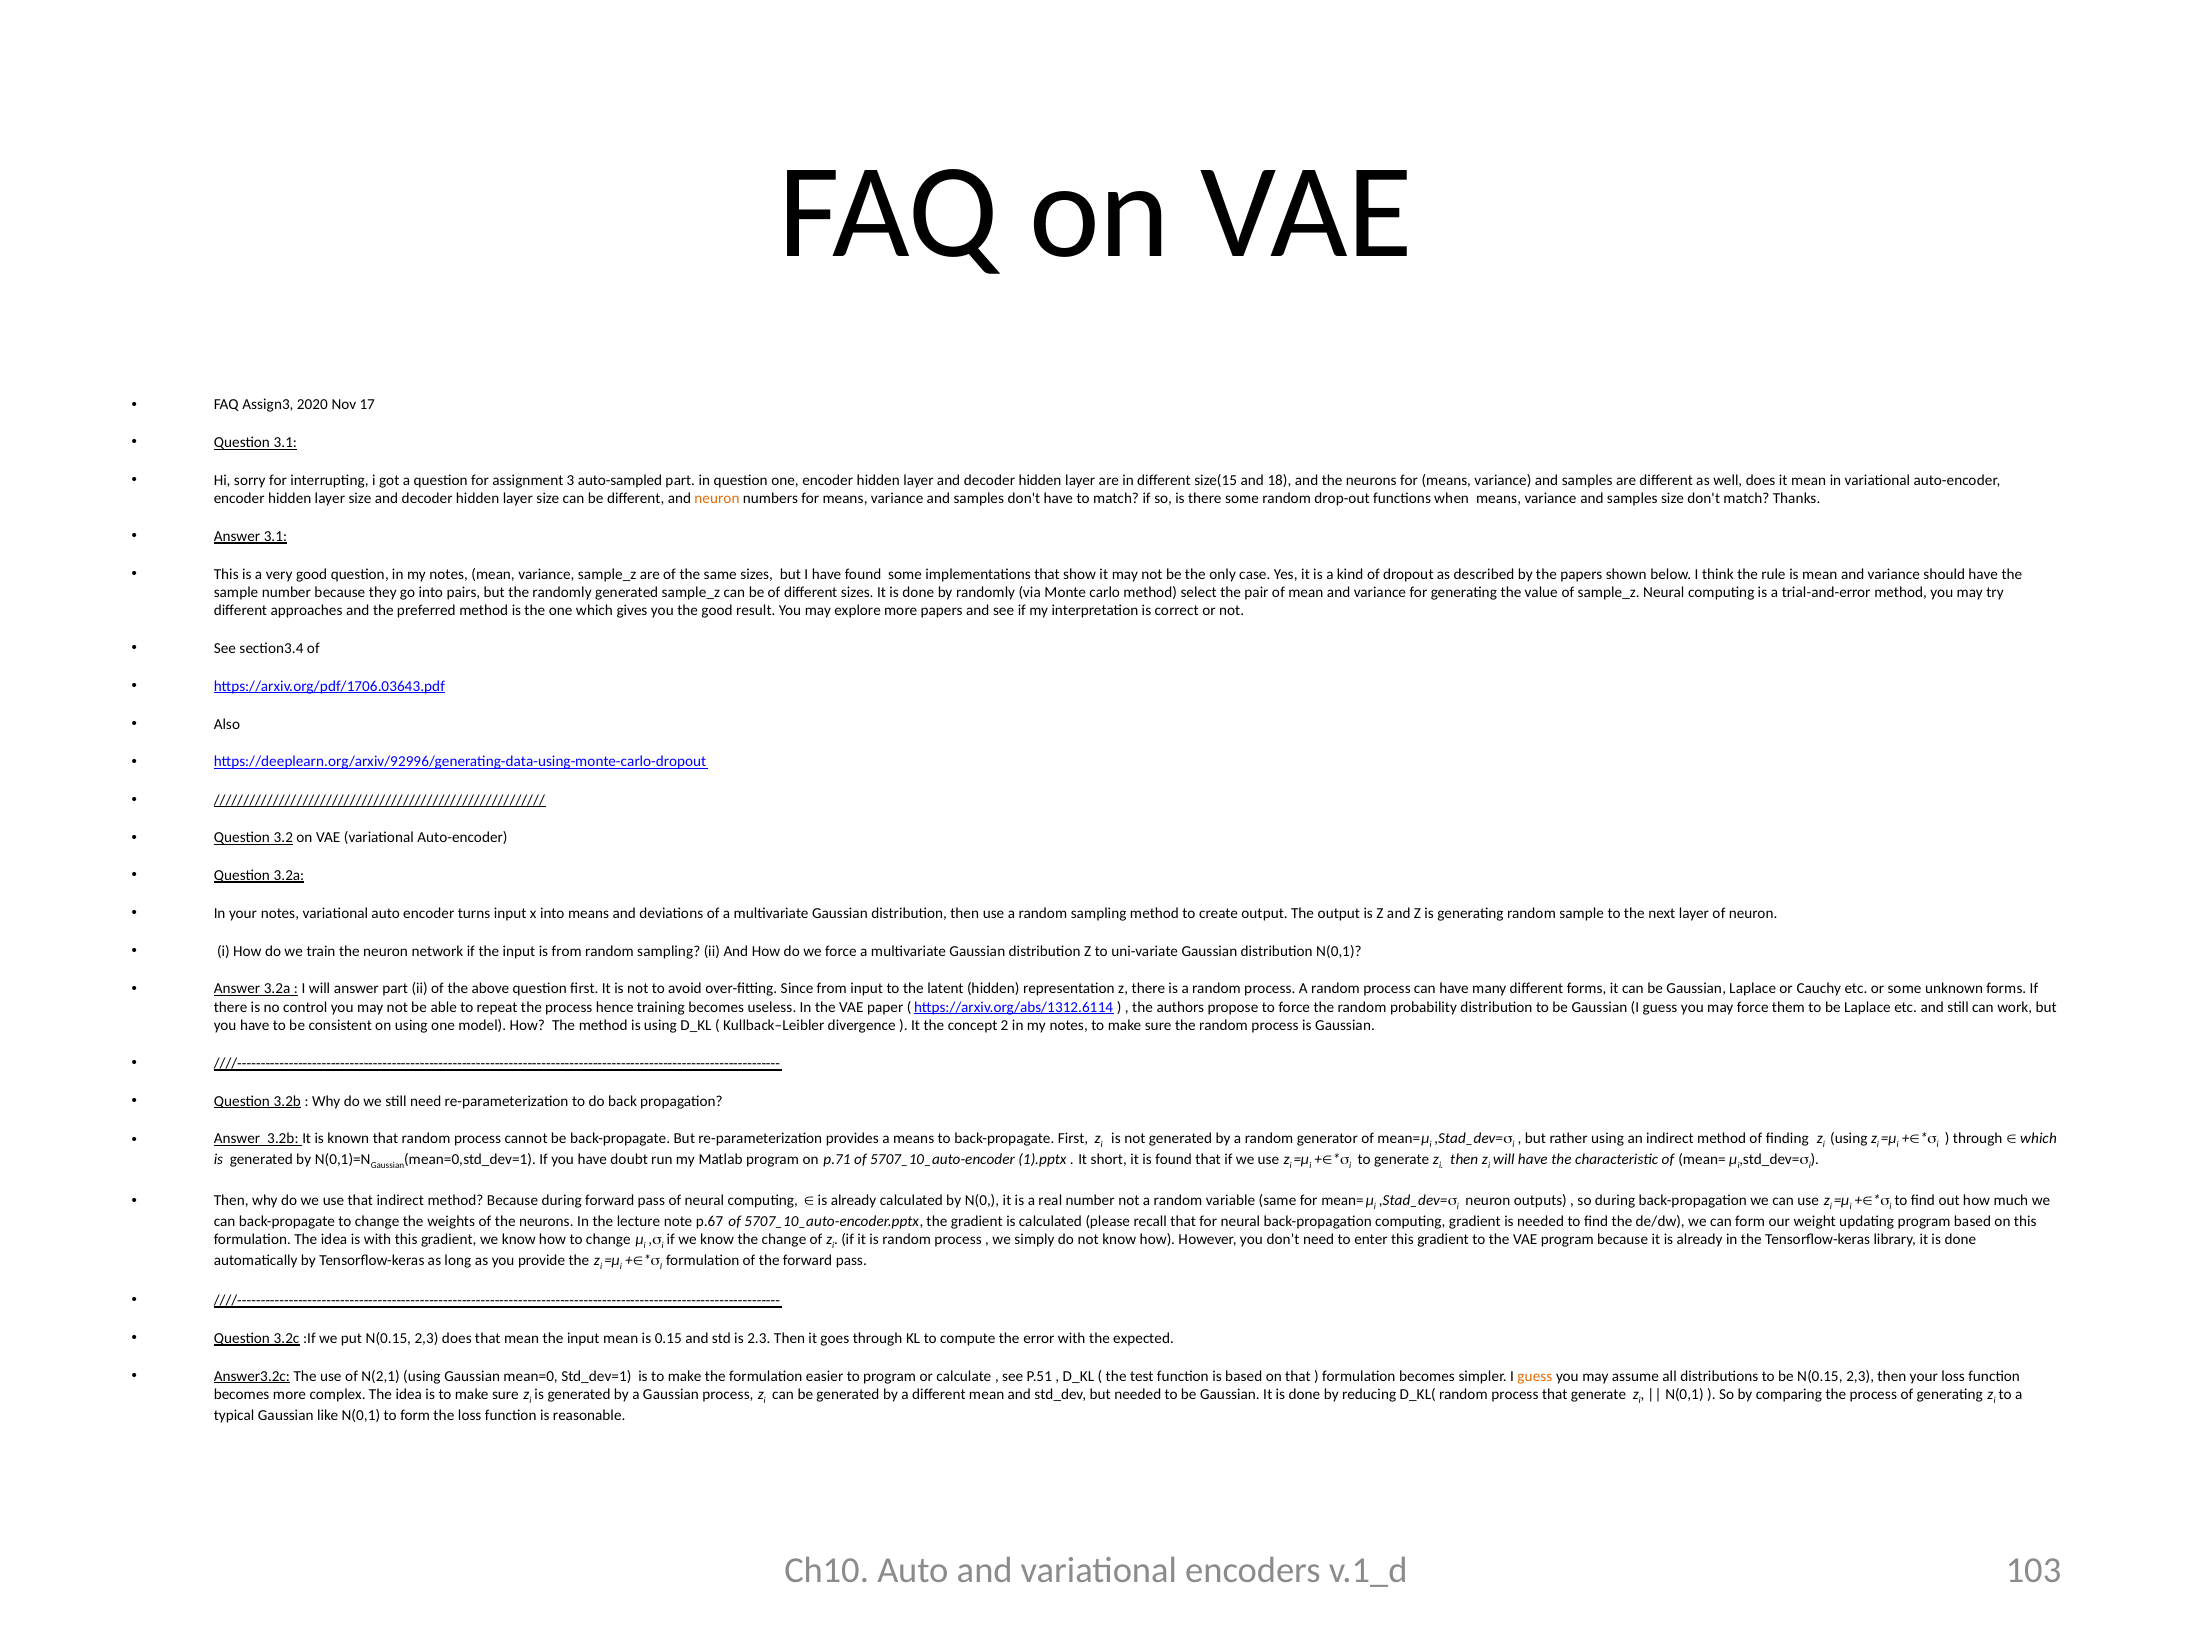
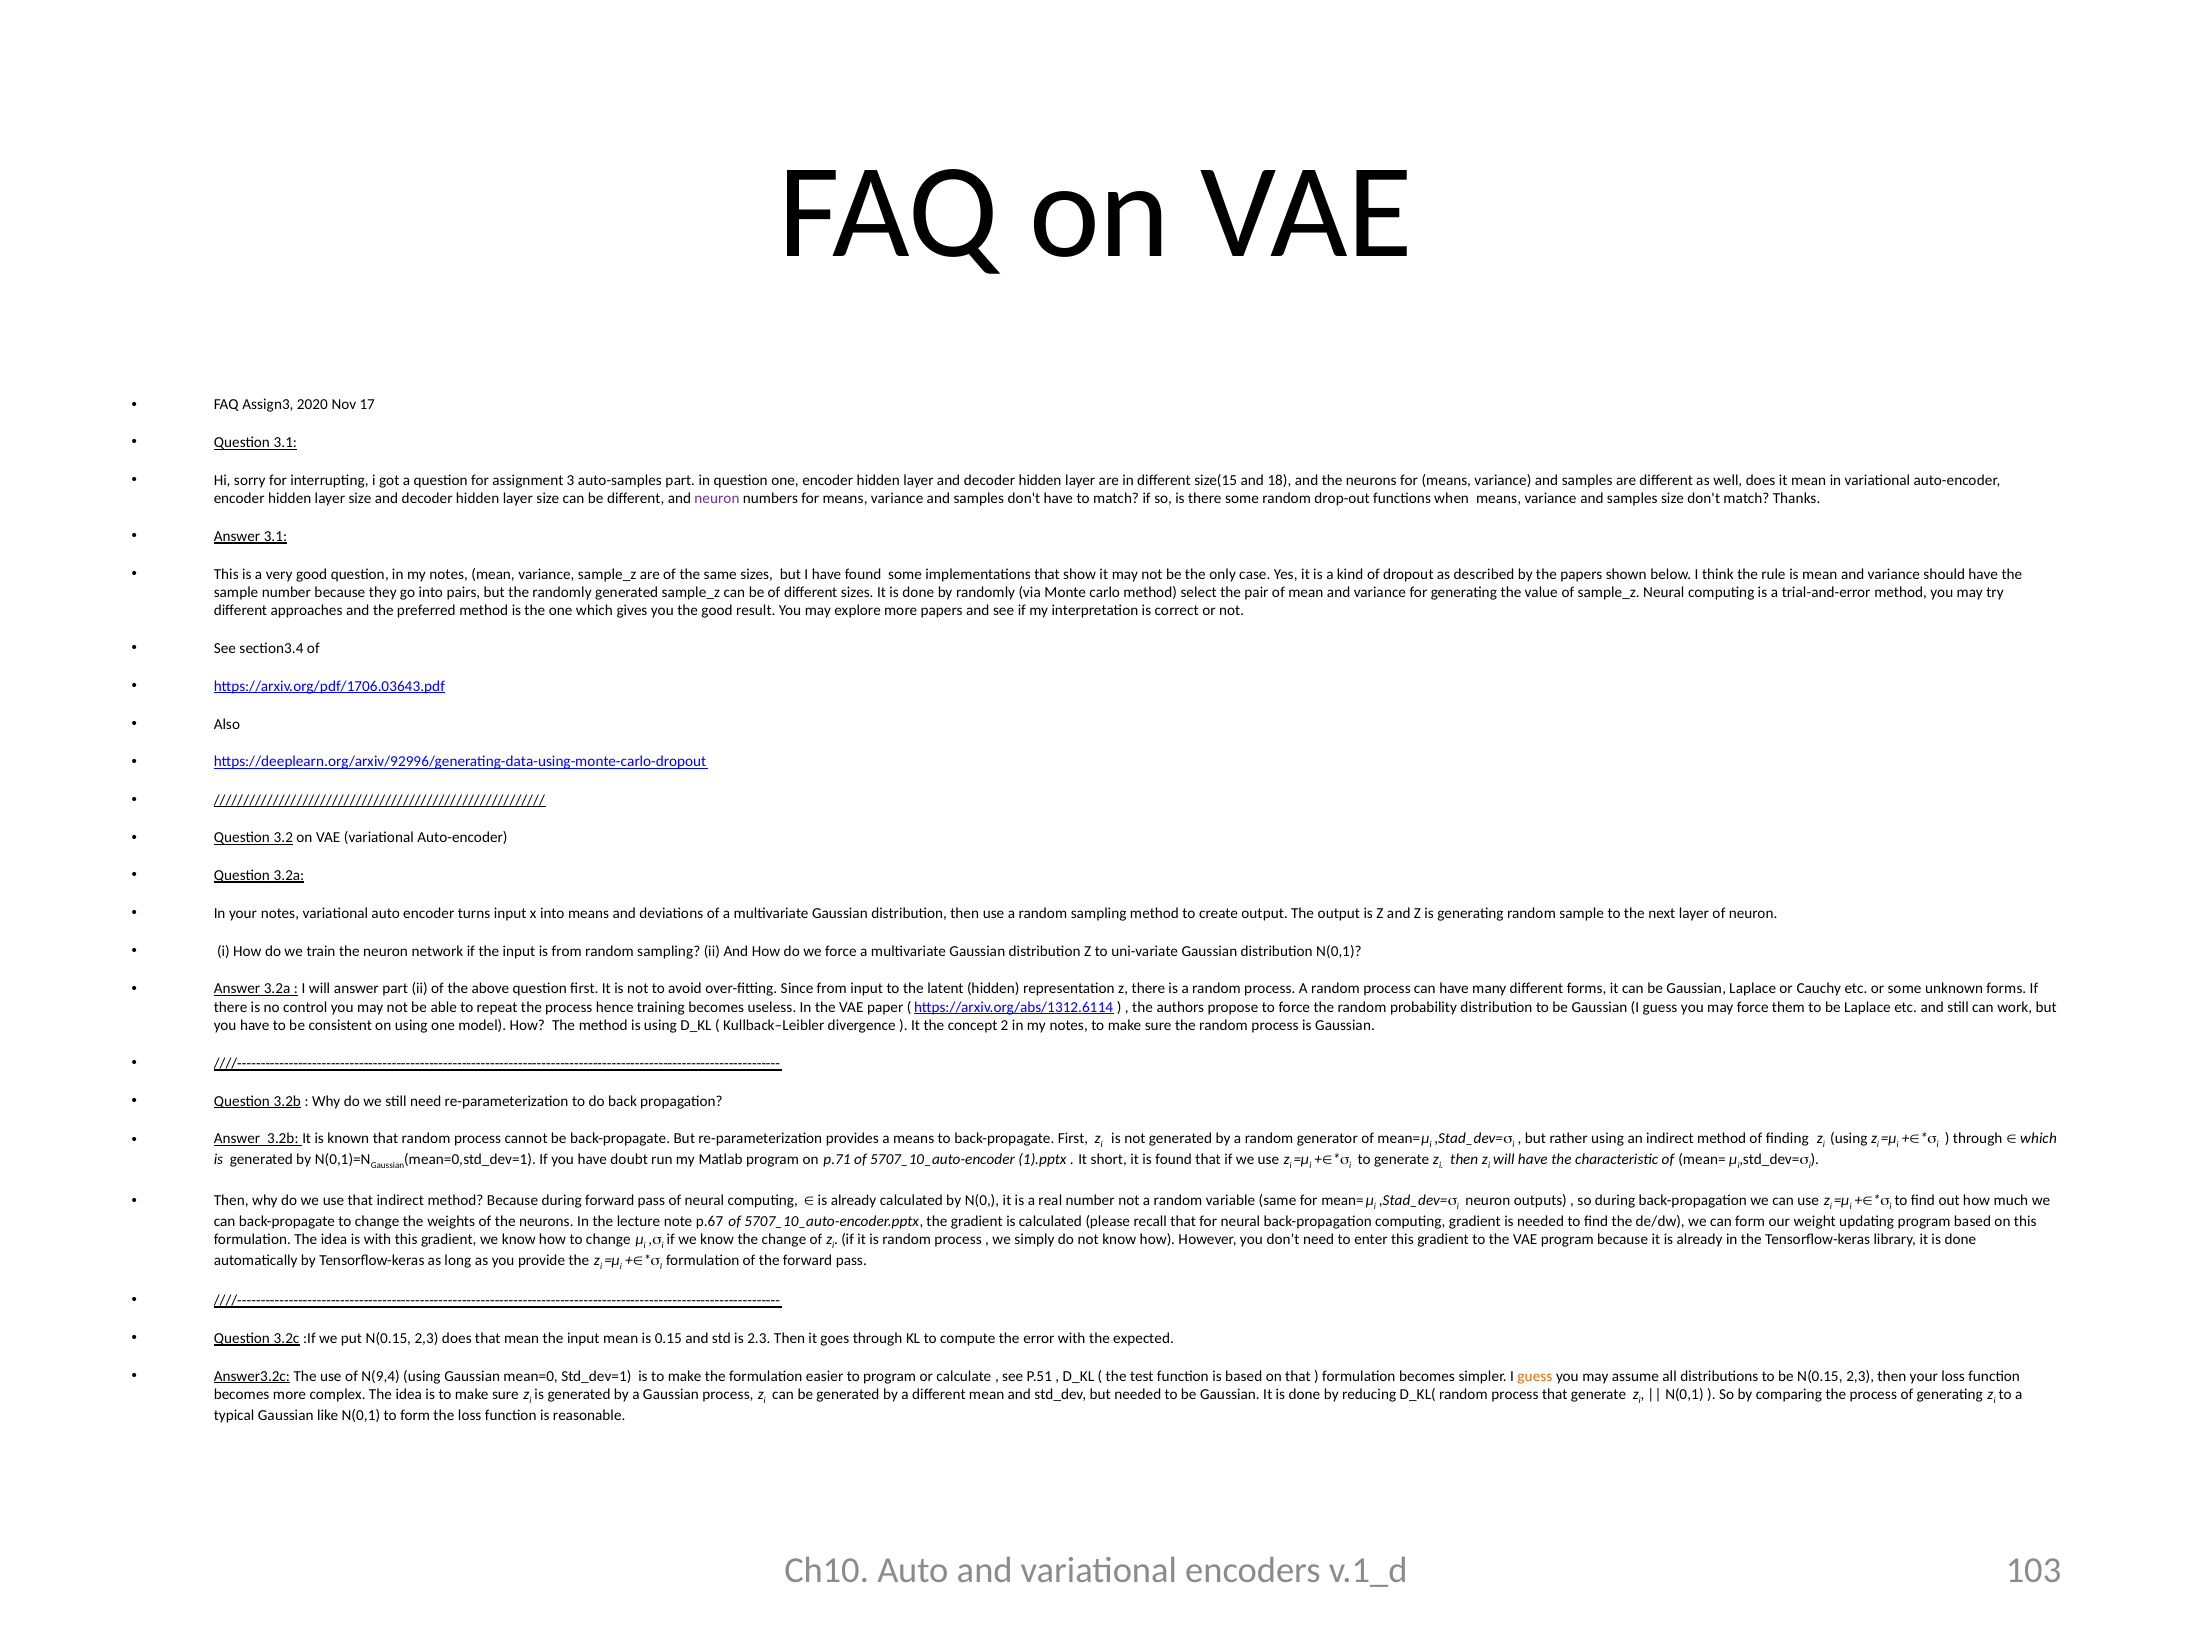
auto-sampled: auto-sampled -> auto-samples
neuron at (717, 499) colour: orange -> purple
N(2,1: N(2,1 -> N(9,4
